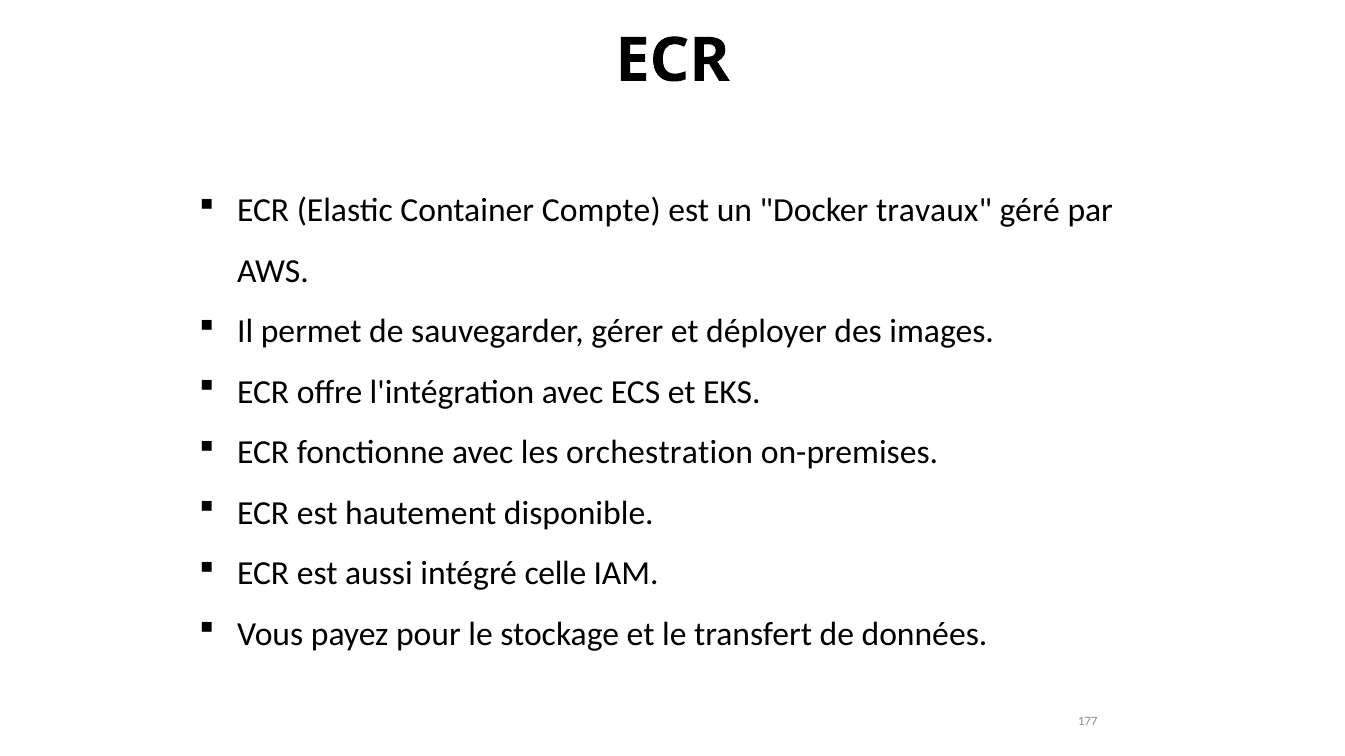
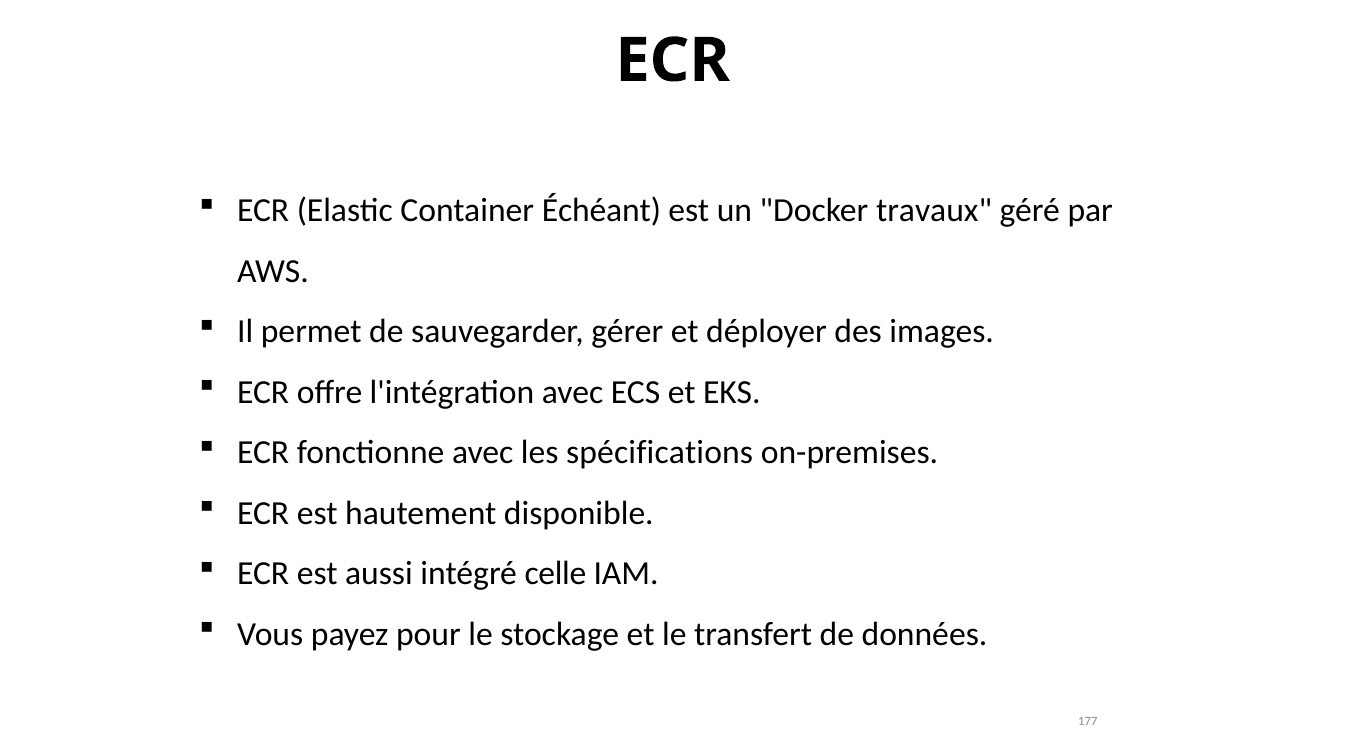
Compte: Compte -> Échéant
orchestration: orchestration -> spécifications
